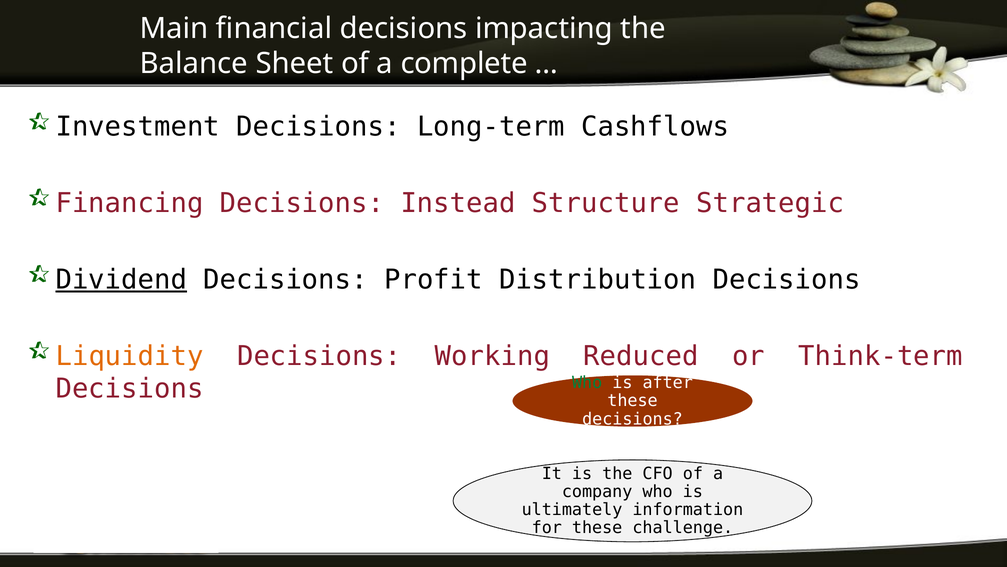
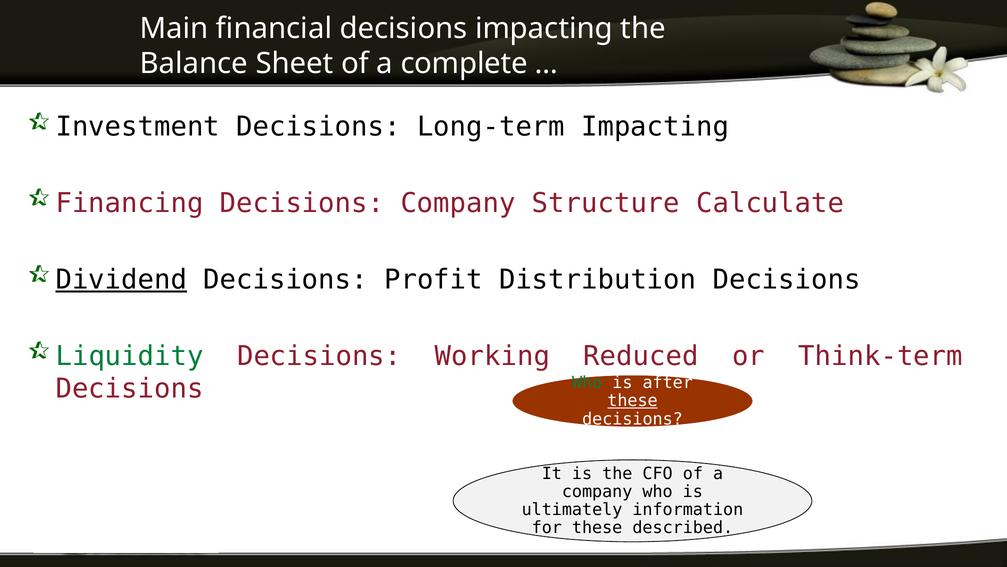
Long-term Cashflows: Cashflows -> Impacting
Decisions Instead: Instead -> Company
Strategic: Strategic -> Calculate
Liquidity colour: orange -> green
these at (633, 400) underline: none -> present
challenge: challenge -> described
